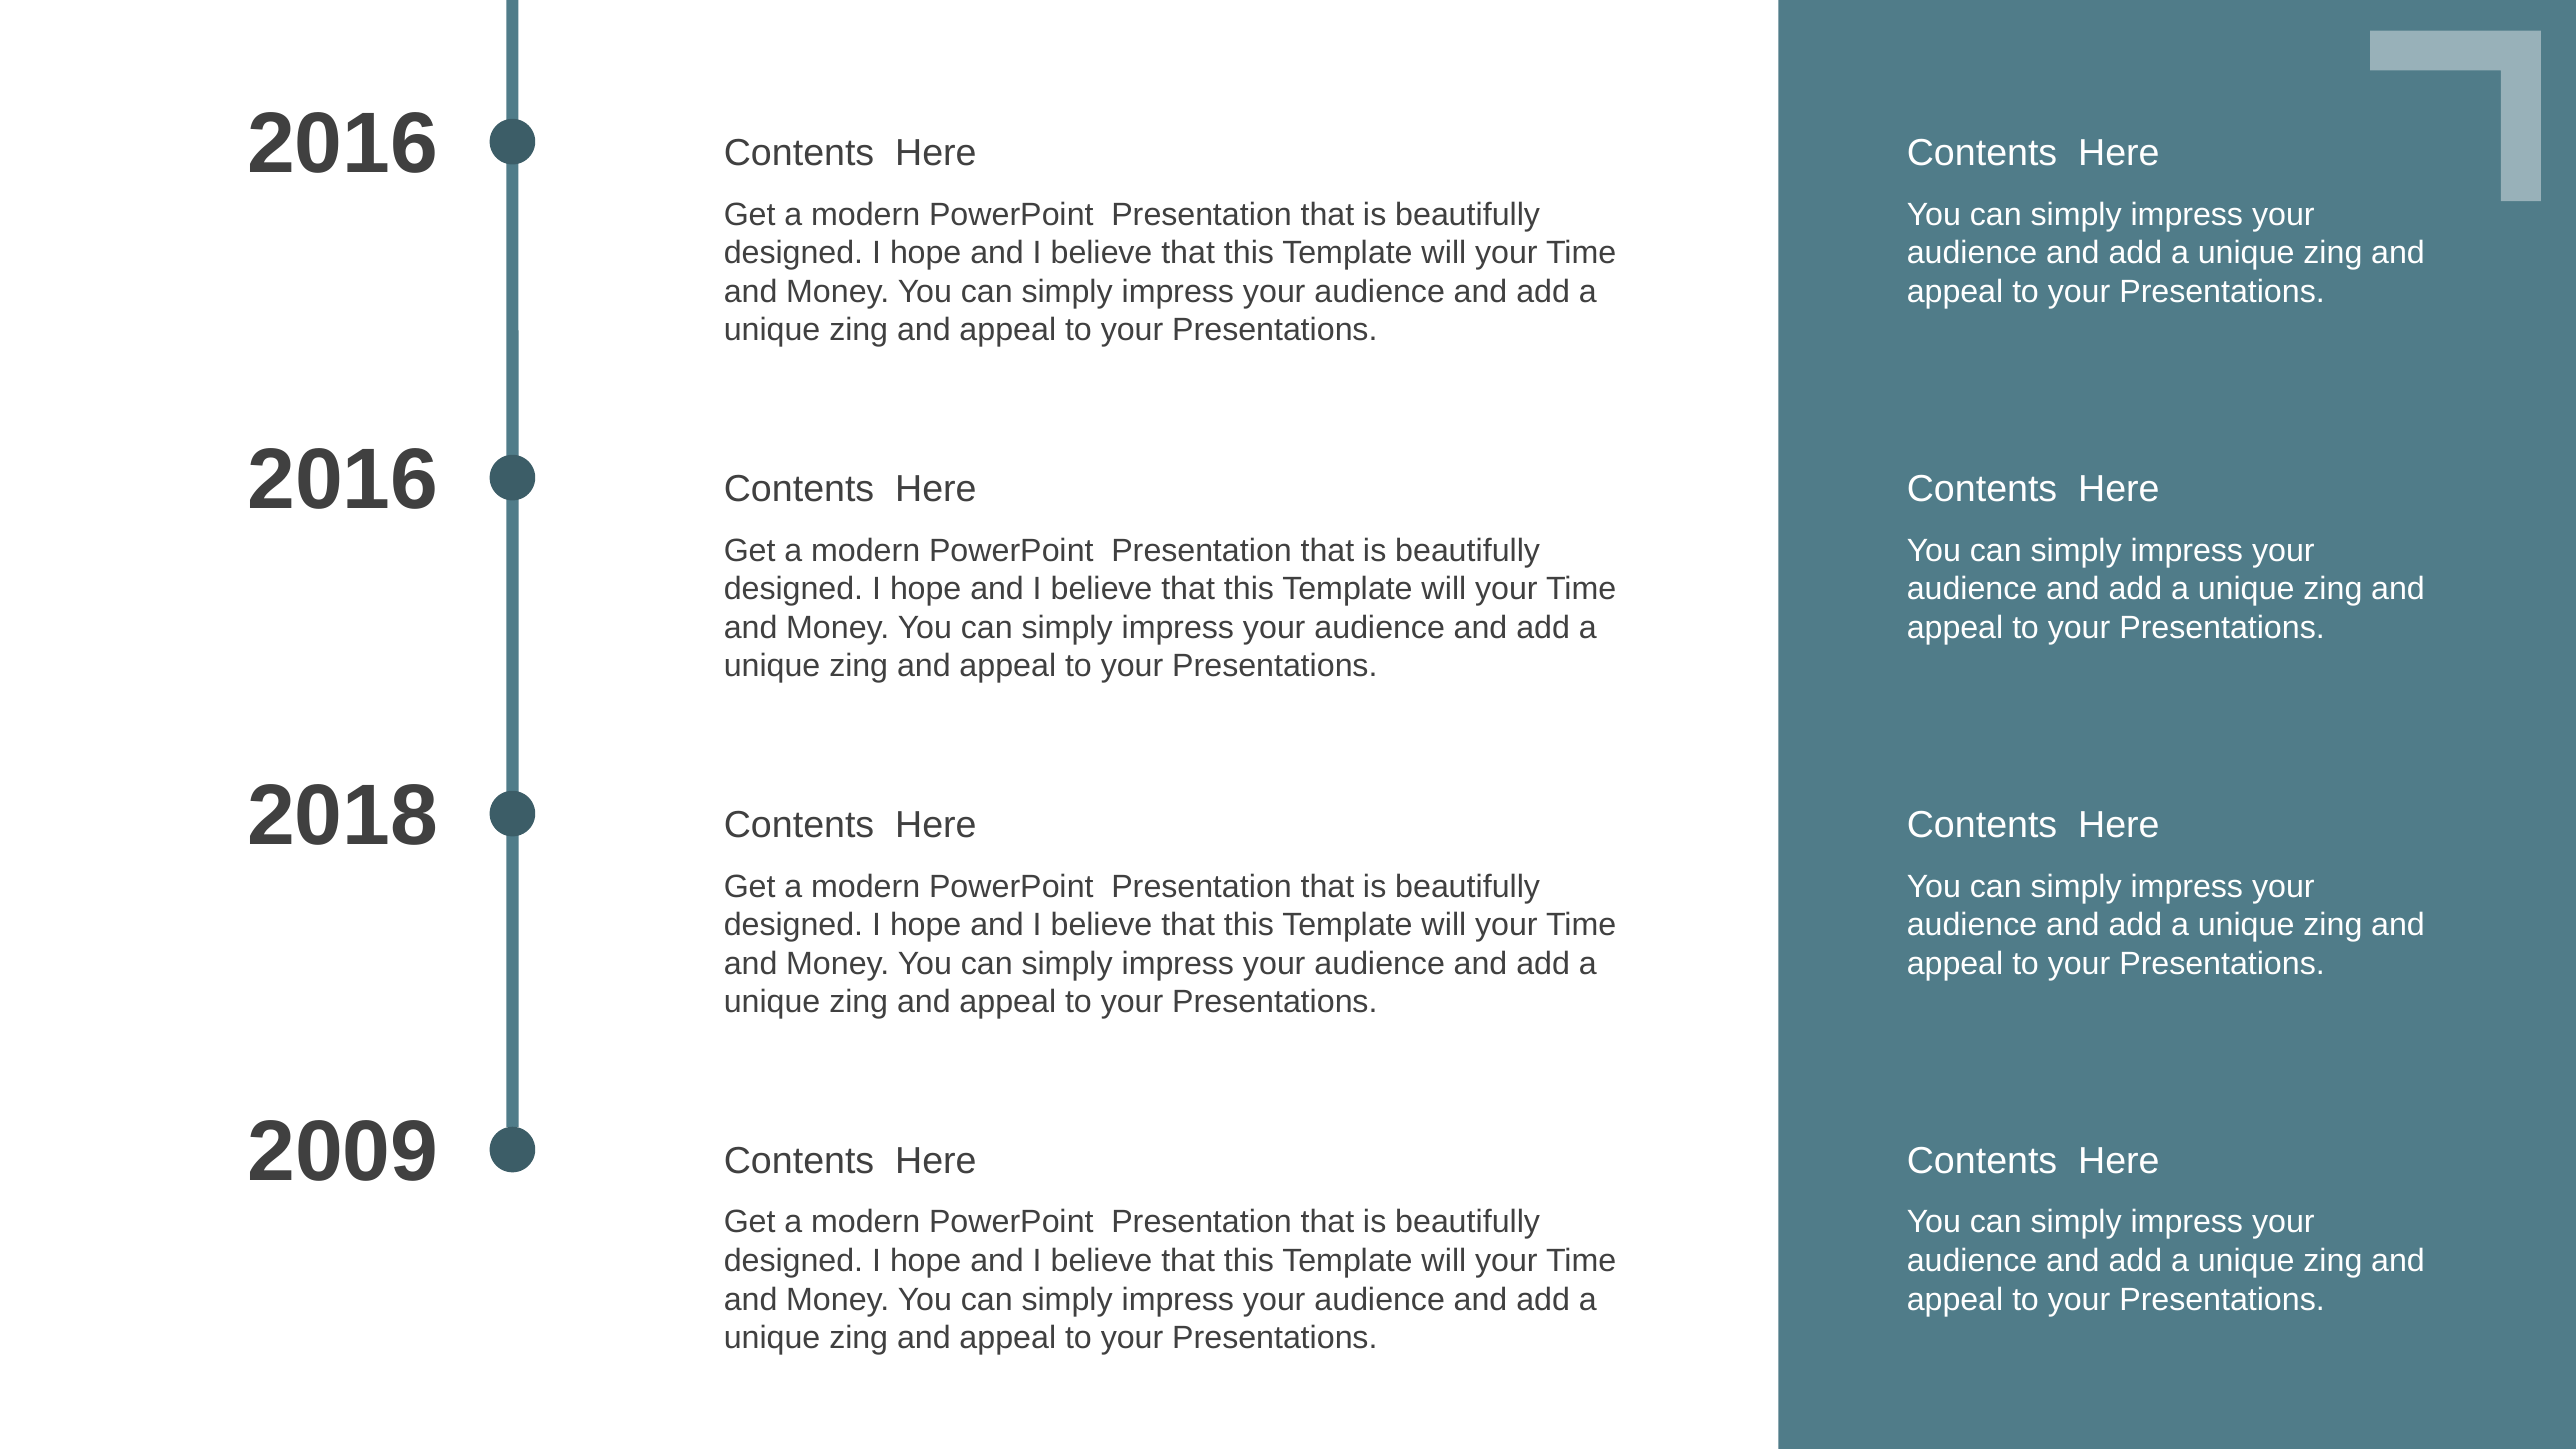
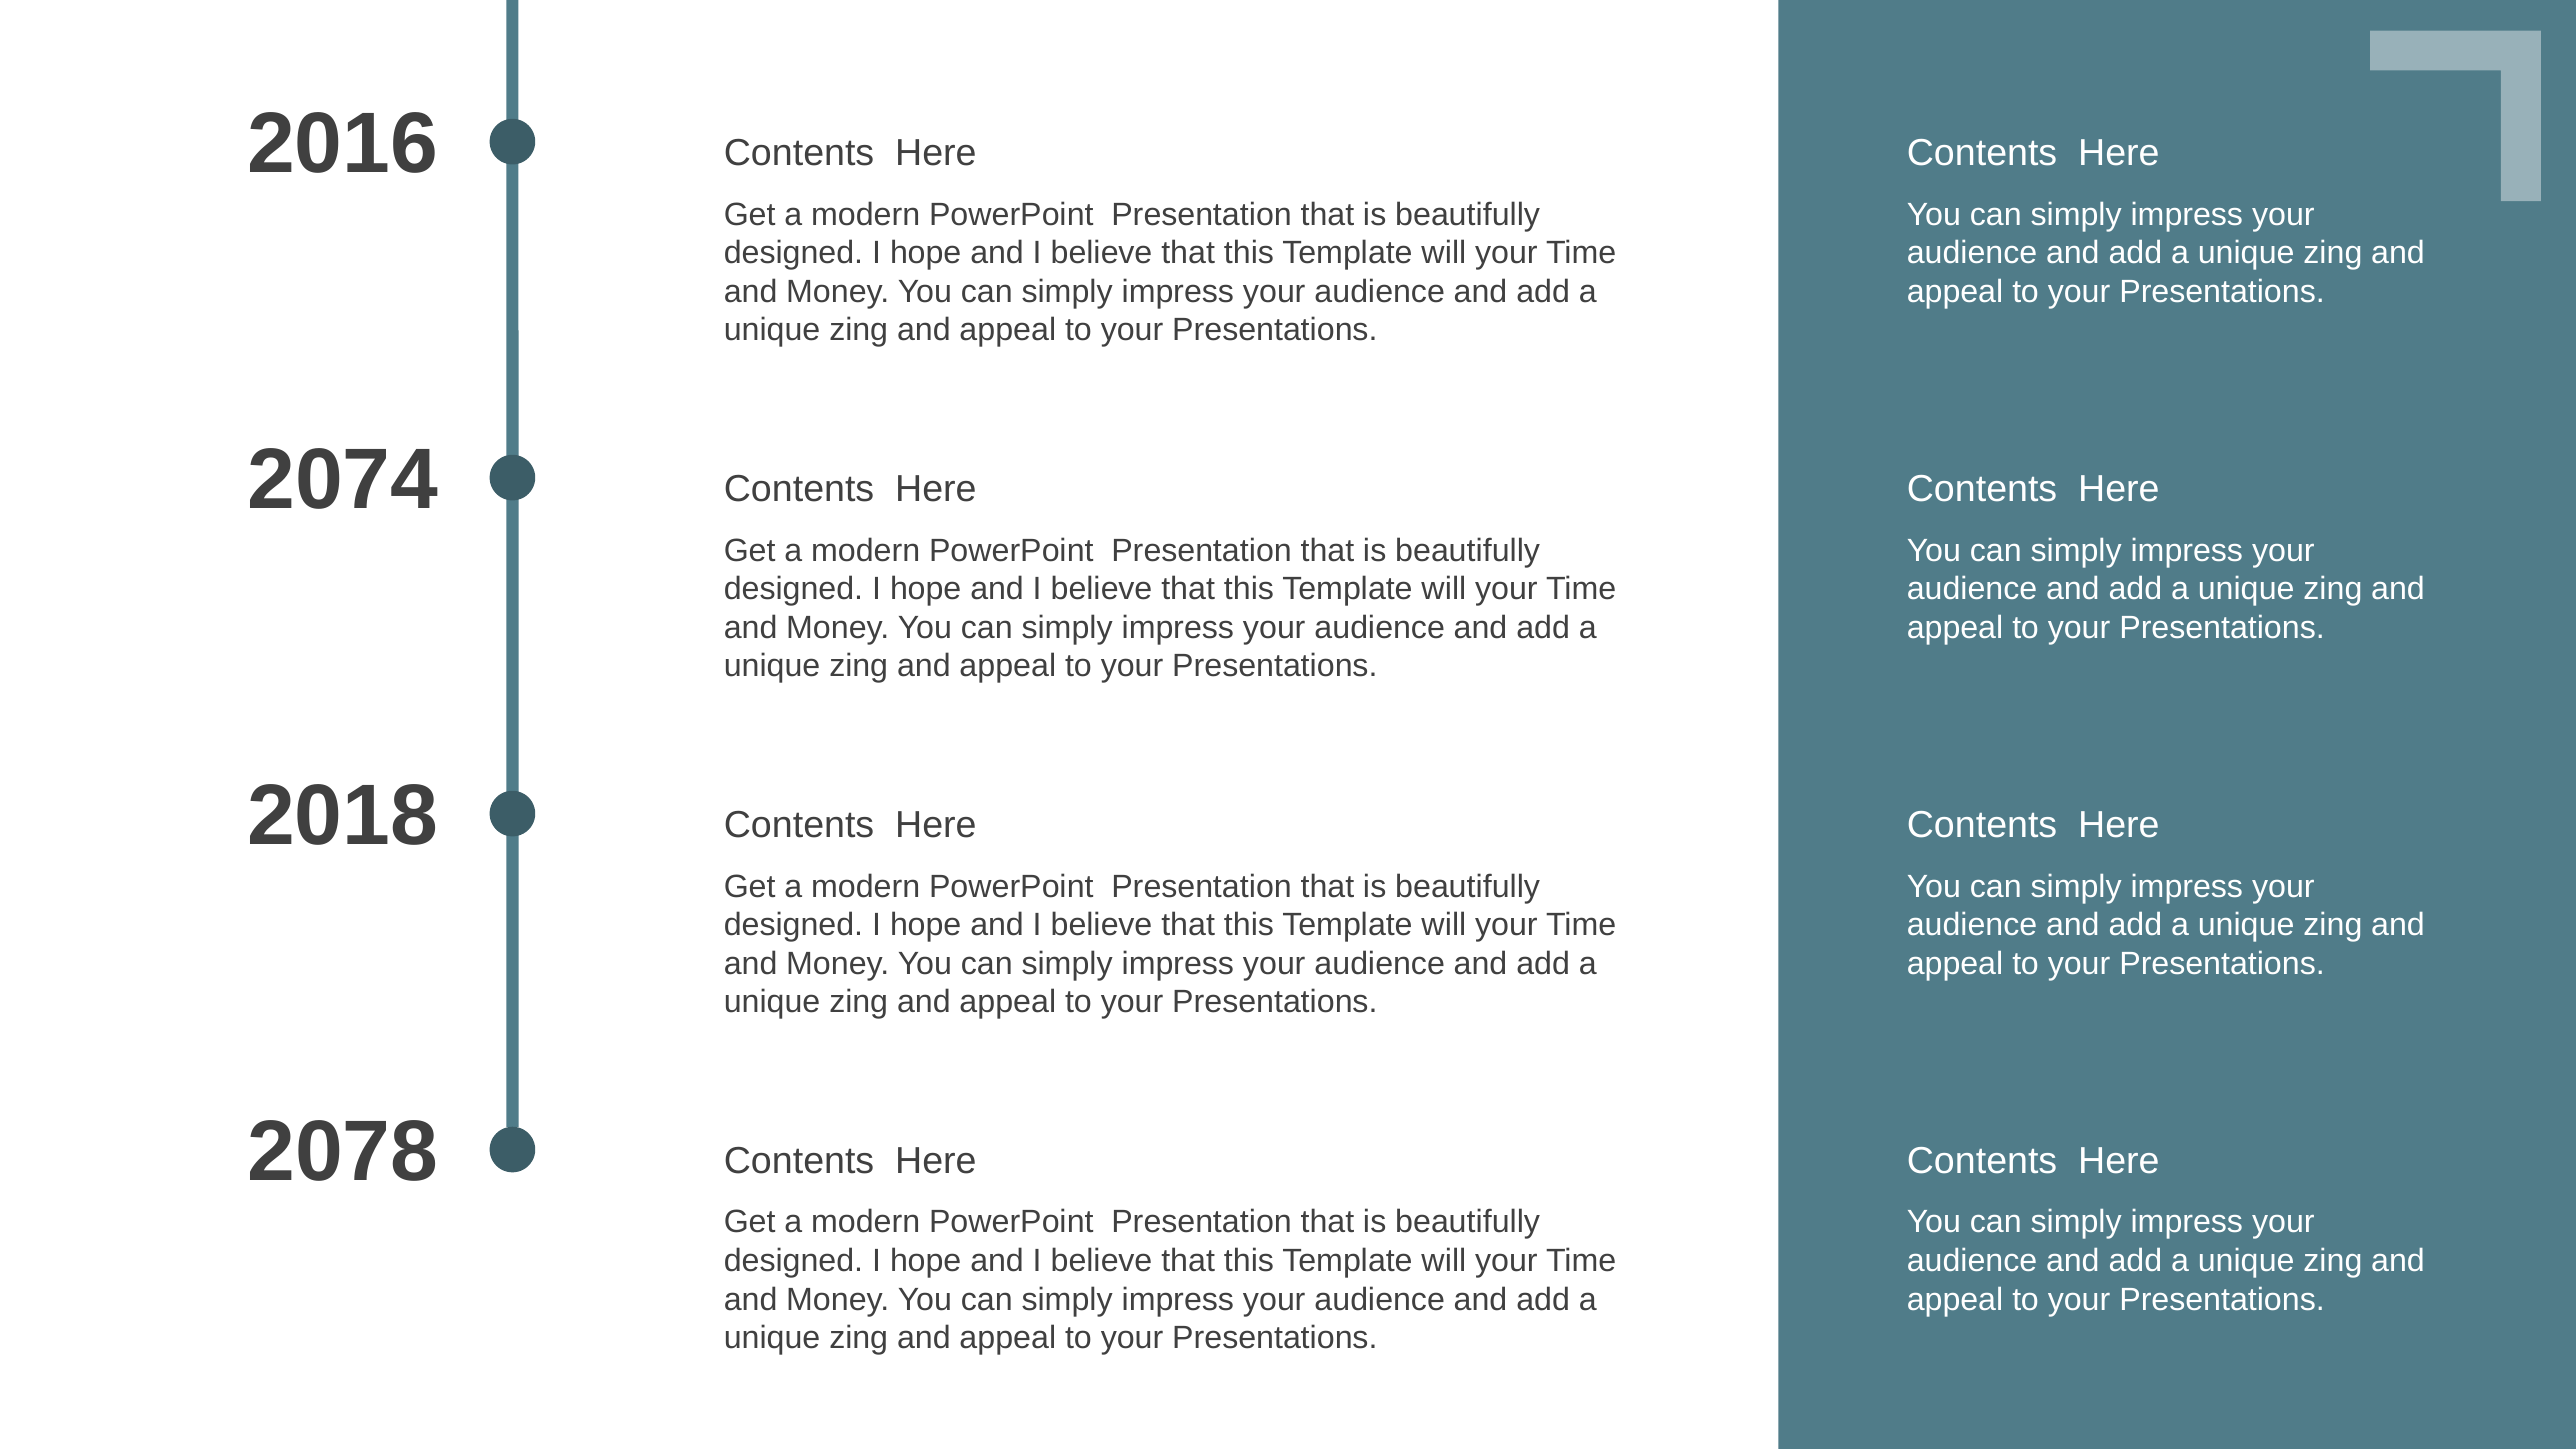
2016 at (343, 480): 2016 -> 2074
2009: 2009 -> 2078
